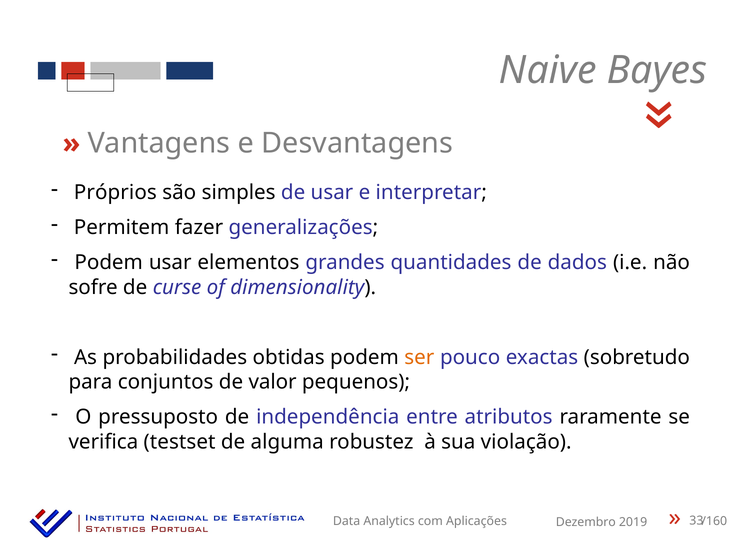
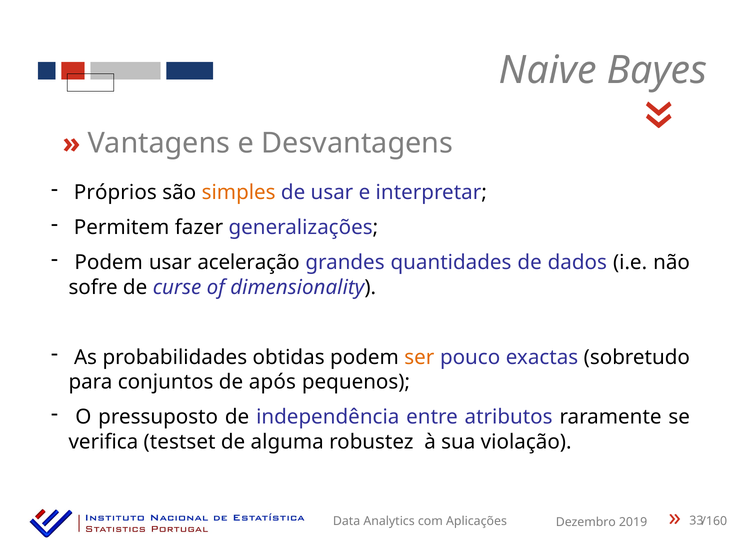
simples colour: black -> orange
elementos: elementos -> aceleração
valor: valor -> após
